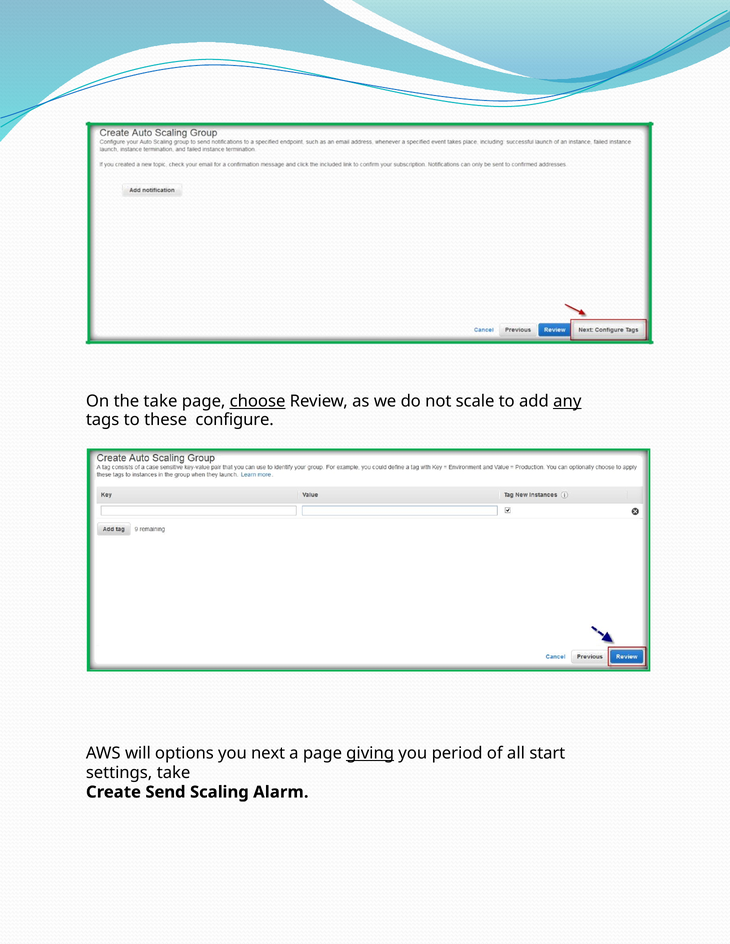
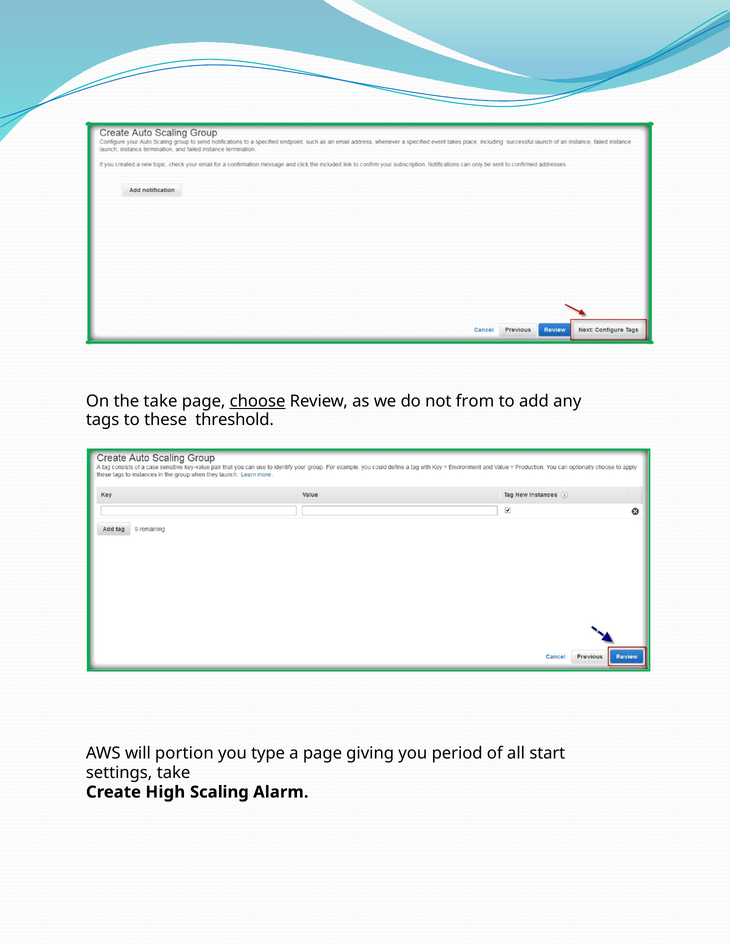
scale: scale -> from
any underline: present -> none
configure: configure -> threshold
options: options -> portion
next: next -> type
giving underline: present -> none
Send: Send -> High
